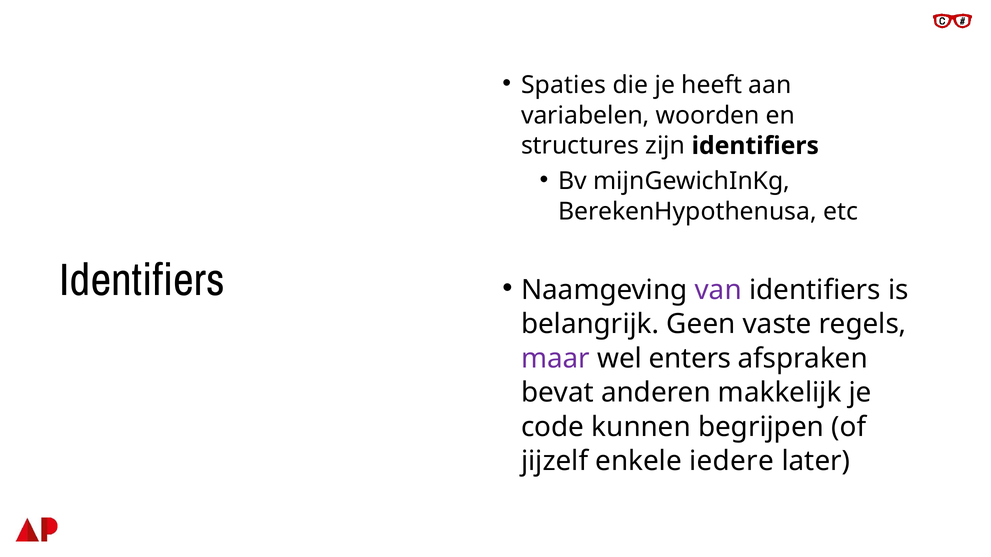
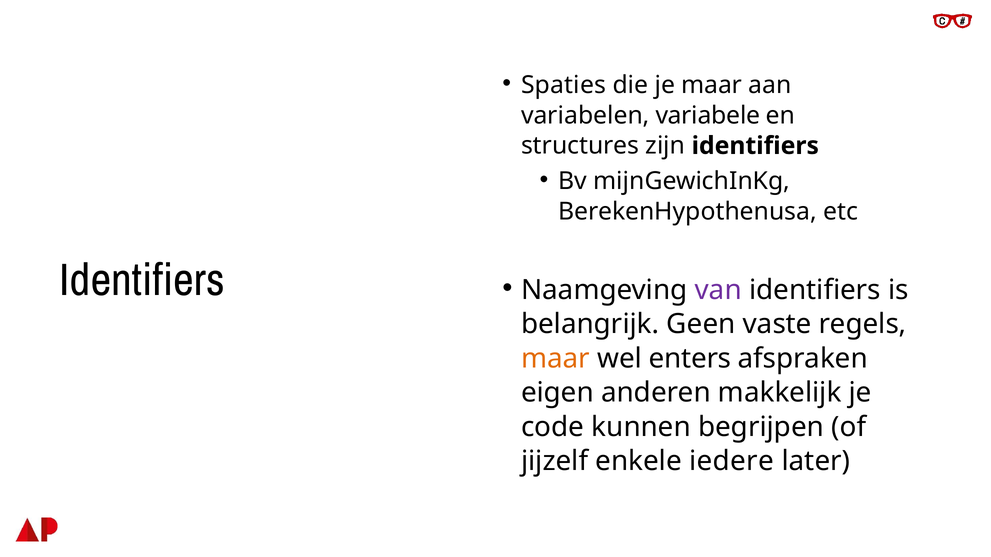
je heeft: heeft -> maar
woorden: woorden -> variabele
maar at (555, 359) colour: purple -> orange
bevat: bevat -> eigen
